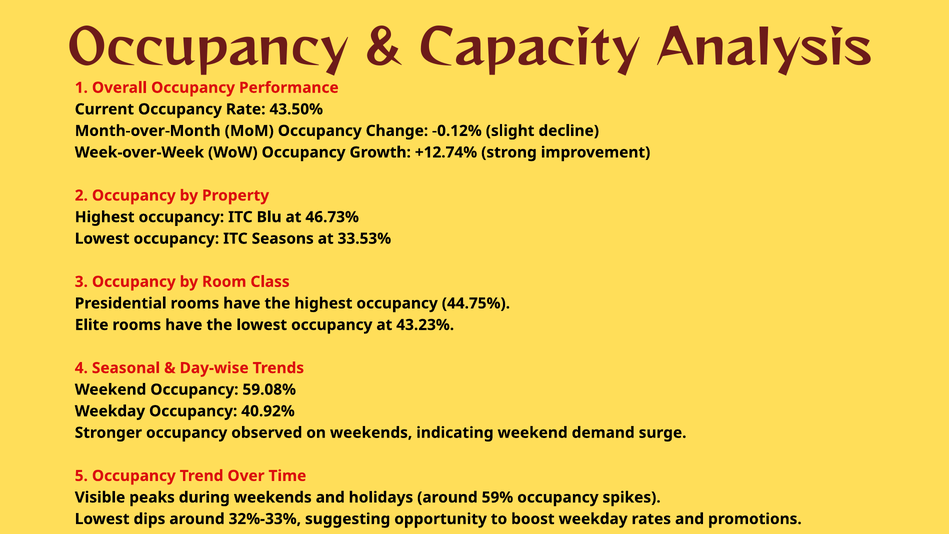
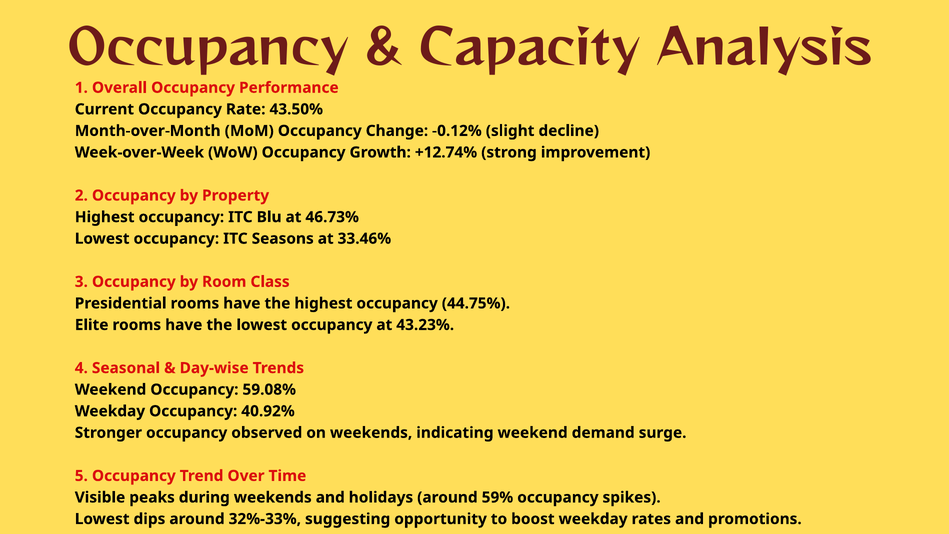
33.53%: 33.53% -> 33.46%
